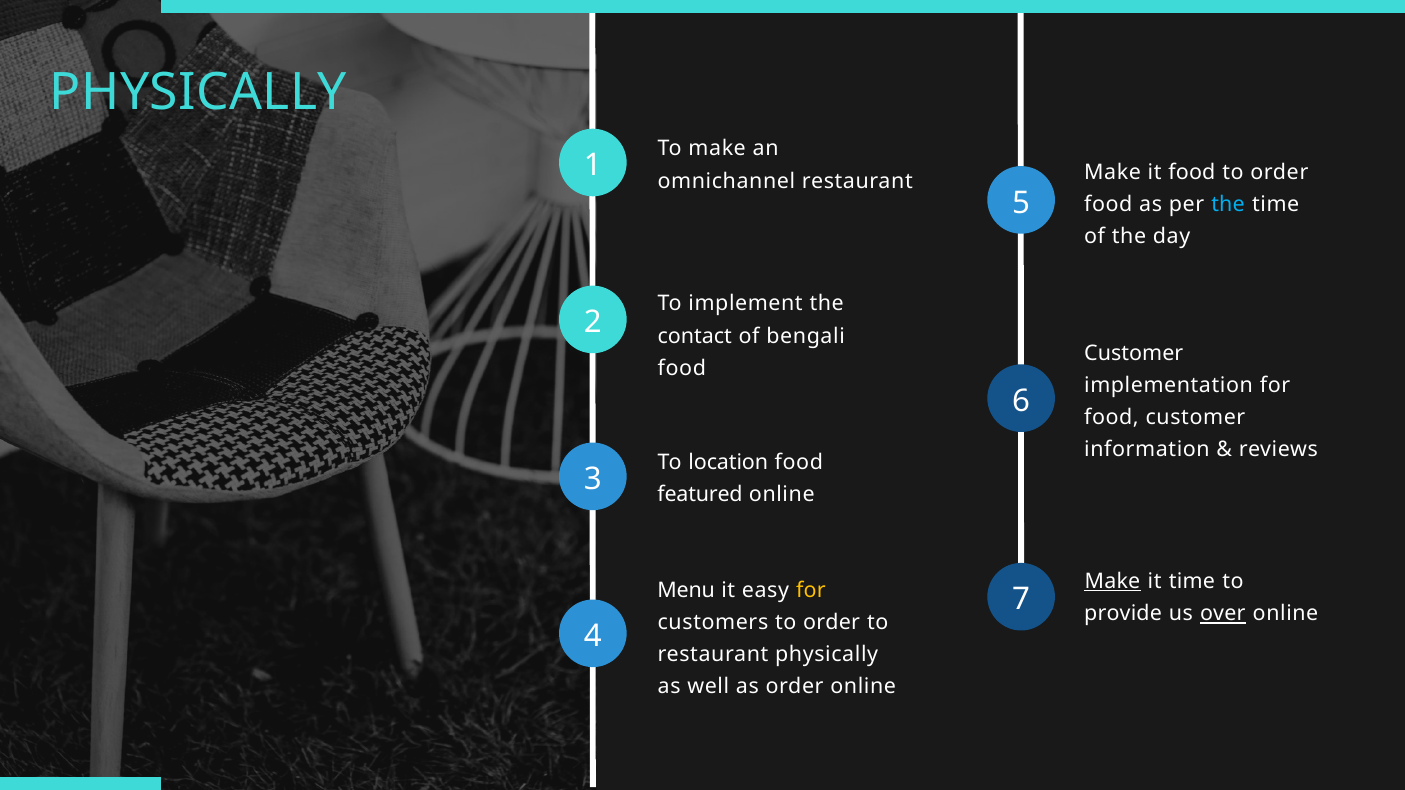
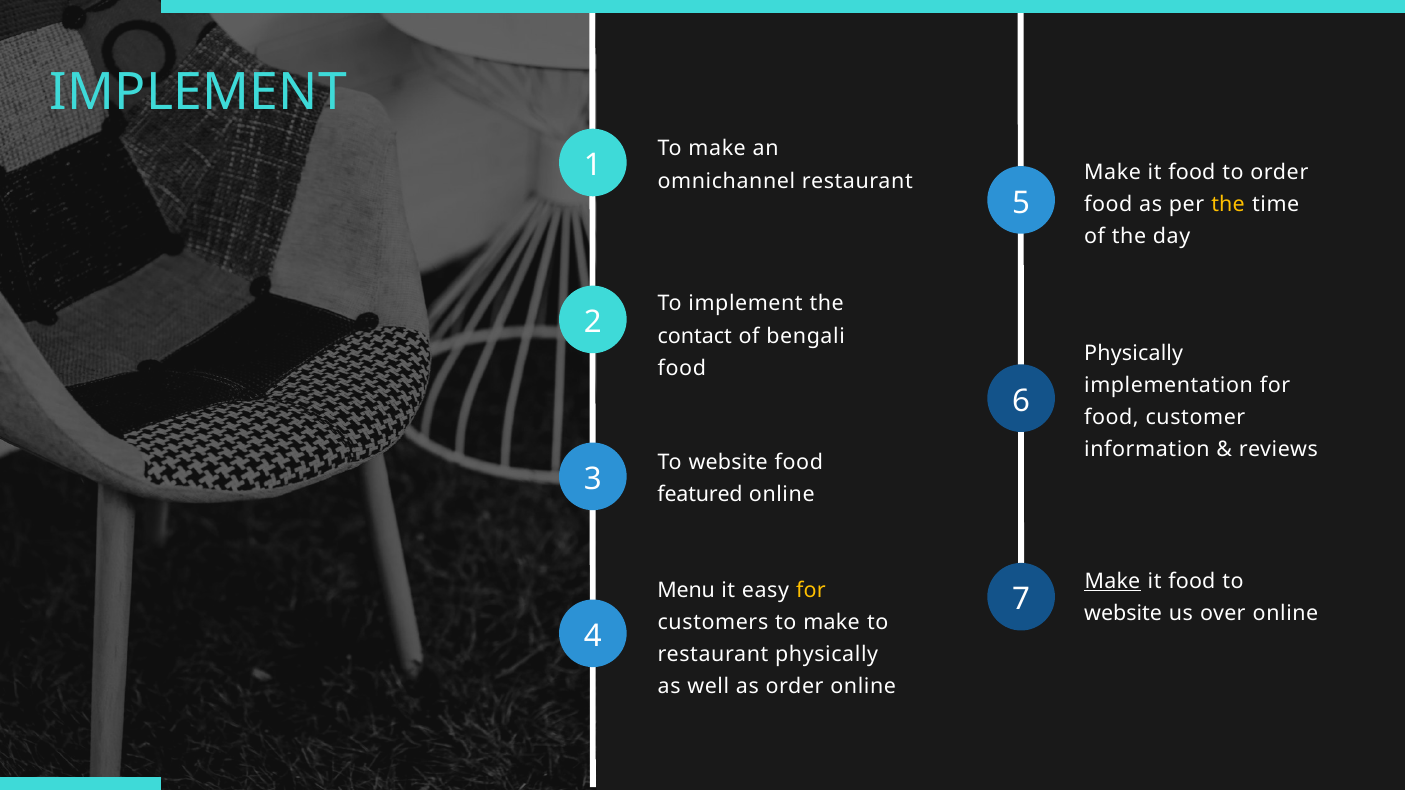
PHYSICALLY at (198, 92): PHYSICALLY -> IMPLEMENT
the at (1228, 205) colour: light blue -> yellow
Customer at (1134, 354): Customer -> Physically
location at (728, 463): location -> website
time at (1192, 582): time -> food
provide at (1123, 614): provide -> website
over underline: present -> none
customers to order: order -> make
